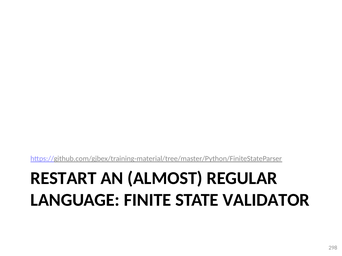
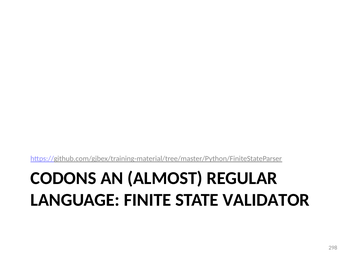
RESTART: RESTART -> CODONS
